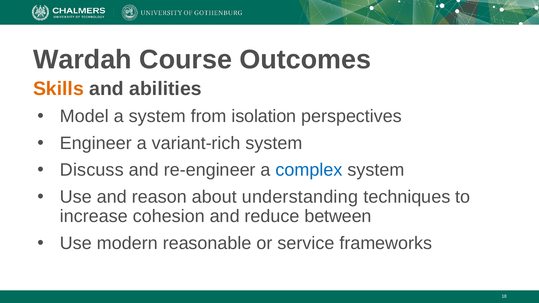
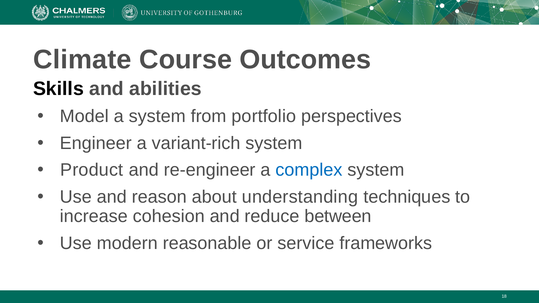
Wardah: Wardah -> Climate
Skills colour: orange -> black
isolation: isolation -> portfolio
Discuss: Discuss -> Product
